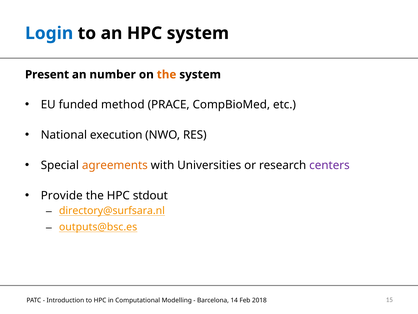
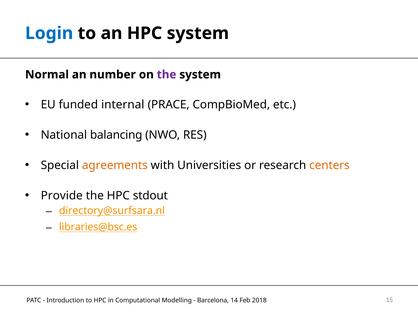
Present: Present -> Normal
the at (167, 74) colour: orange -> purple
method: method -> internal
execution: execution -> balancing
centers colour: purple -> orange
outputs@bsc.es: outputs@bsc.es -> libraries@bsc.es
